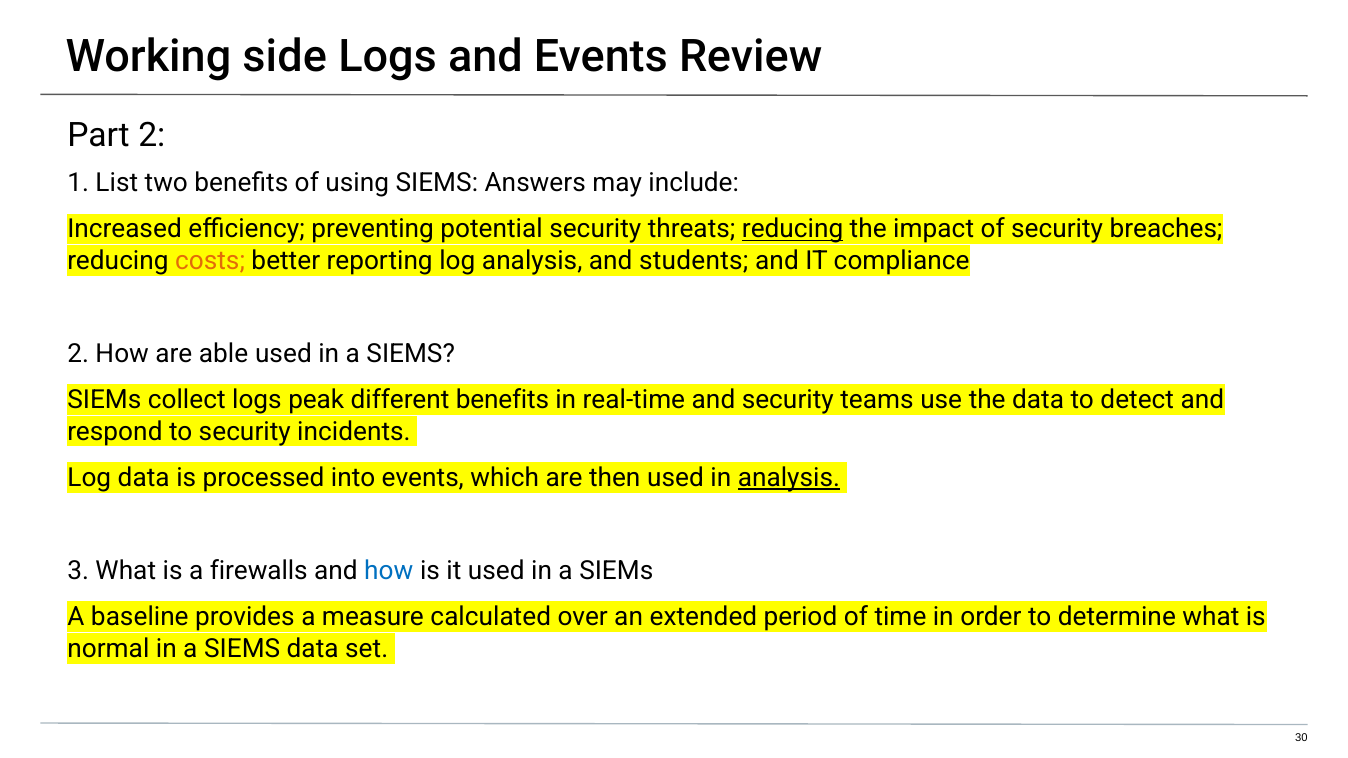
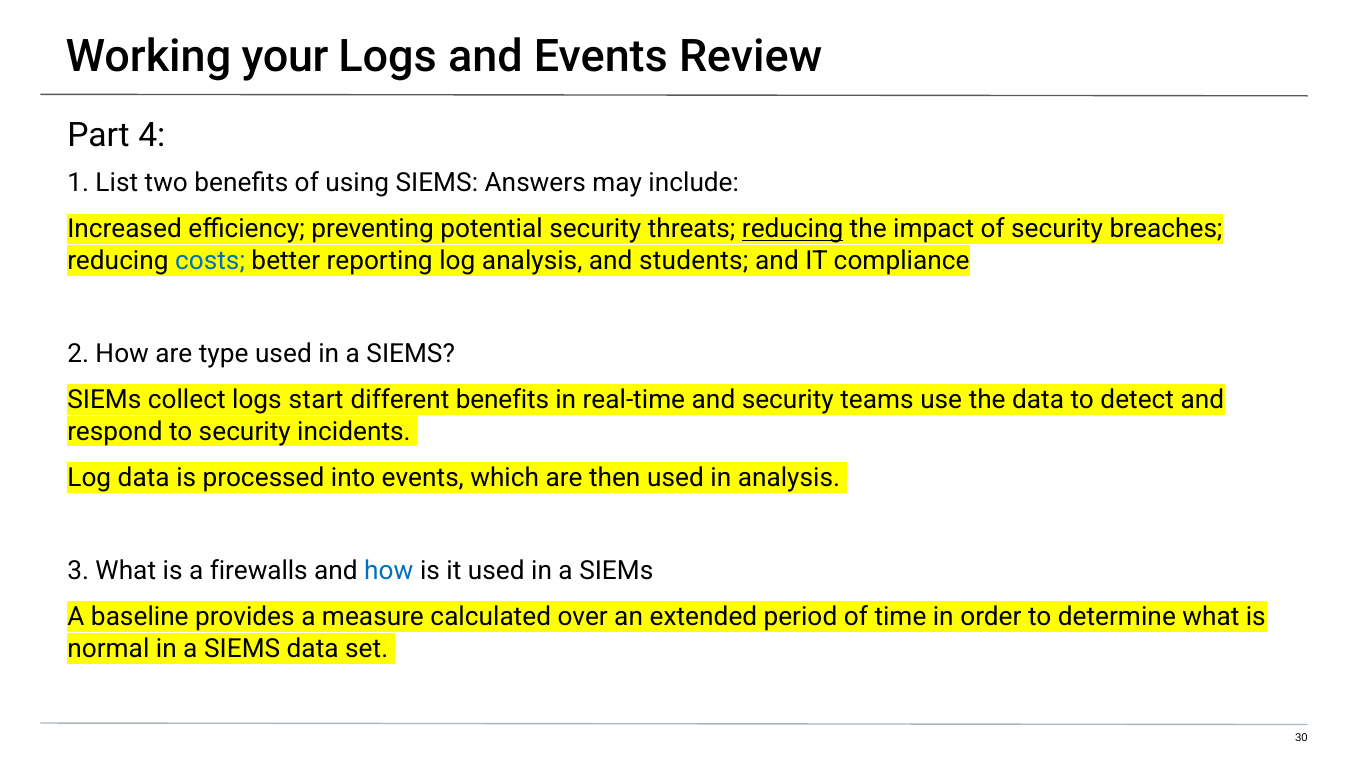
side: side -> your
Part 2: 2 -> 4
costs colour: orange -> blue
able: able -> type
peak: peak -> start
analysis at (789, 478) underline: present -> none
